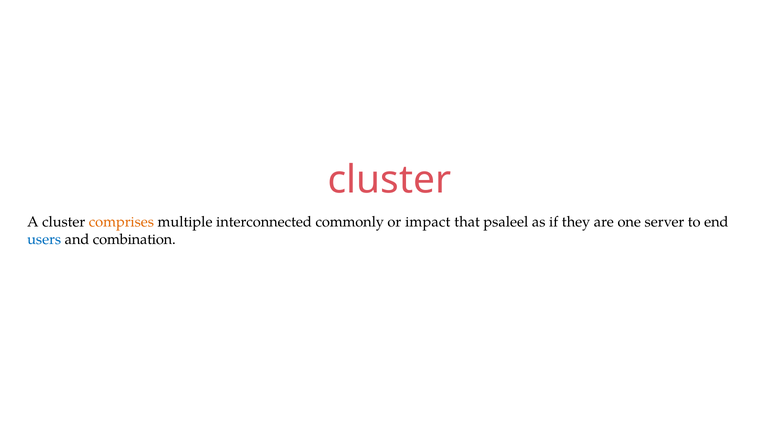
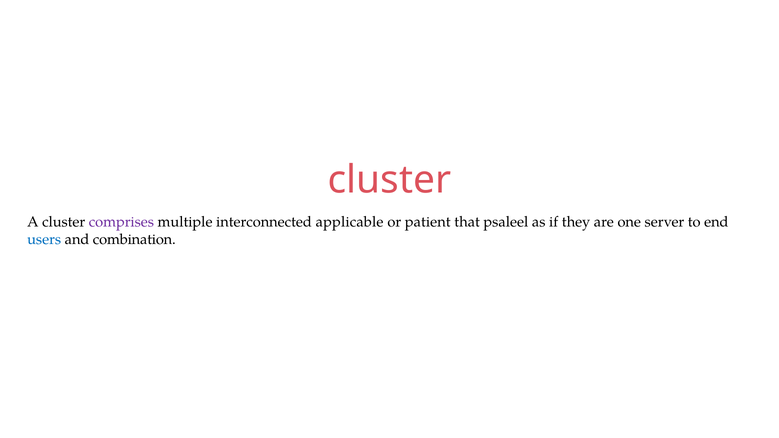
comprises colour: orange -> purple
commonly: commonly -> applicable
impact: impact -> patient
